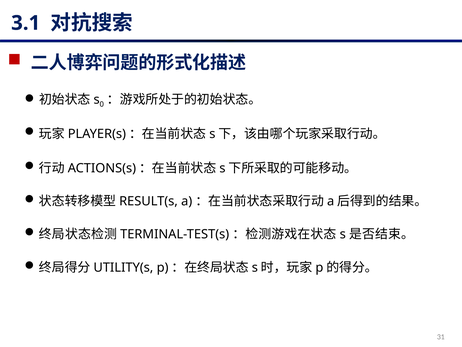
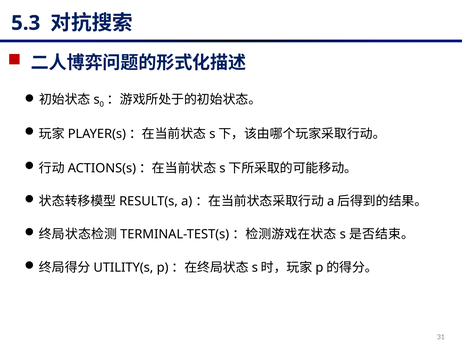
3.1: 3.1 -> 5.3
